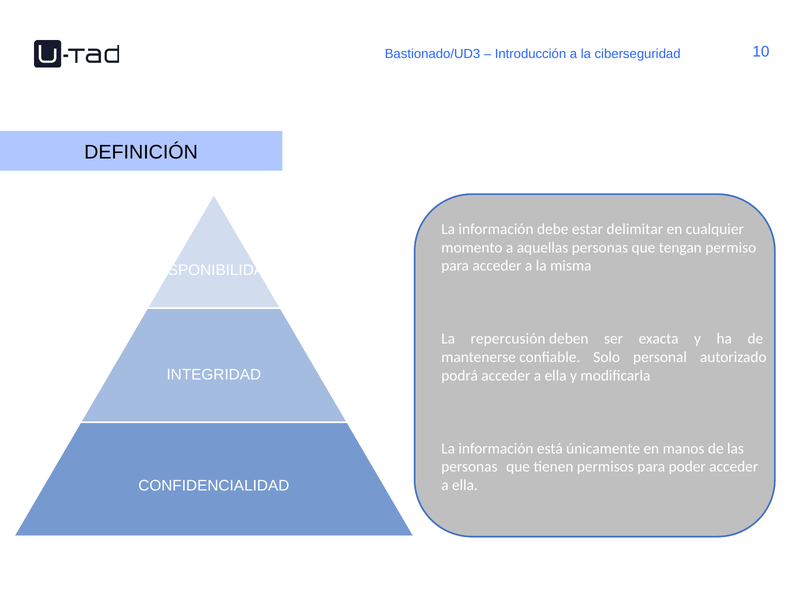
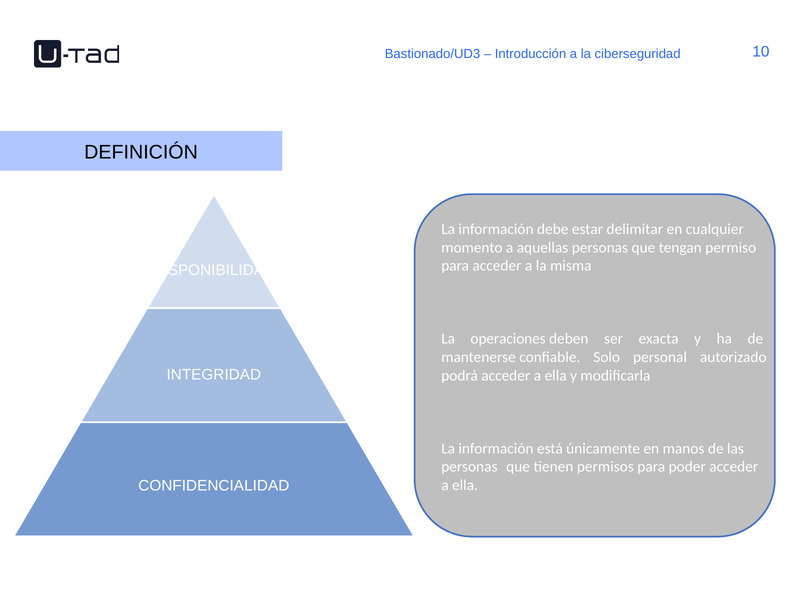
repercusión: repercusión -> operaciones
